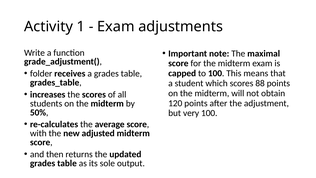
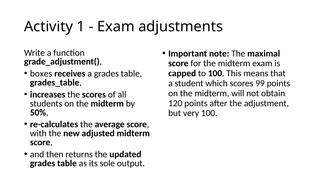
folder: folder -> boxes
88: 88 -> 99
